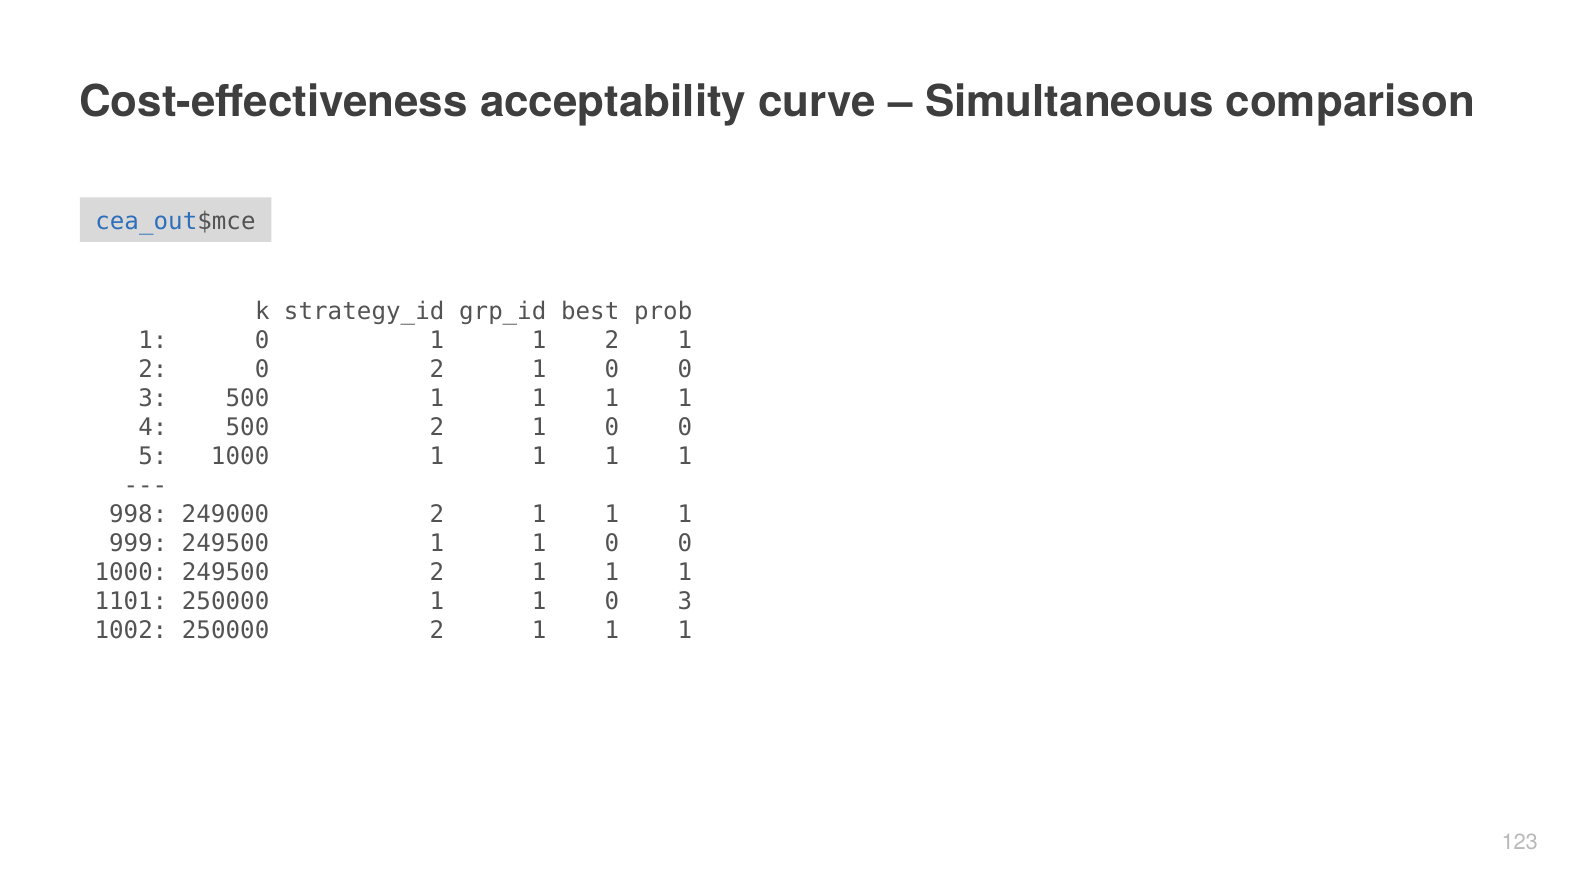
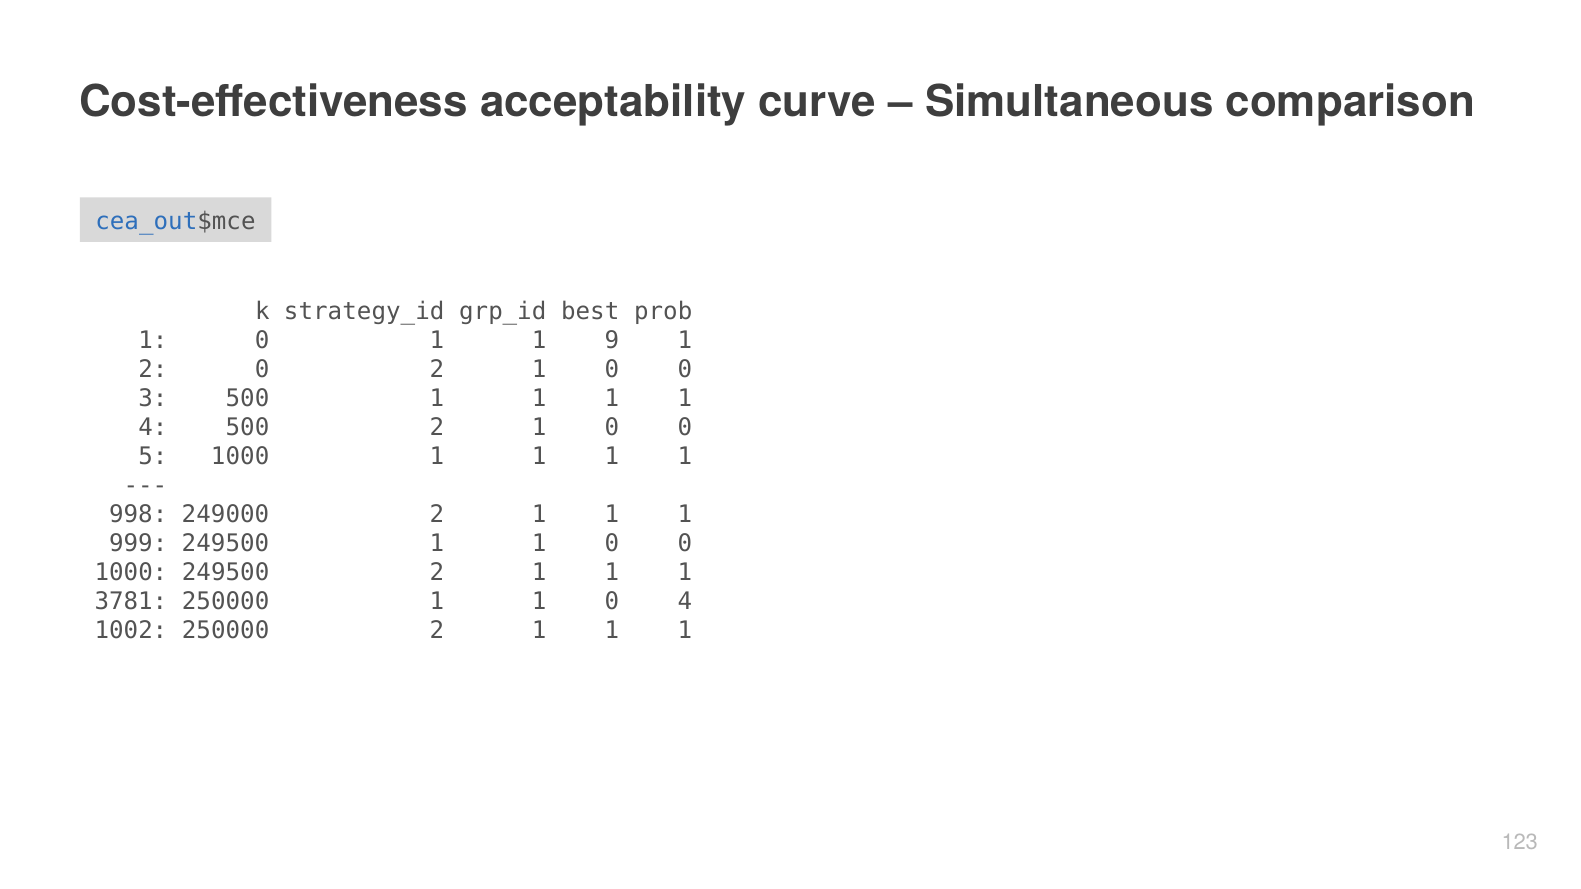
1 1 2: 2 -> 9
1101: 1101 -> 3781
1 0 3: 3 -> 4
